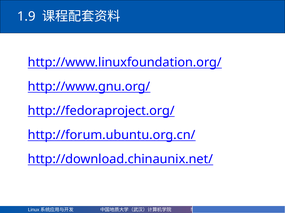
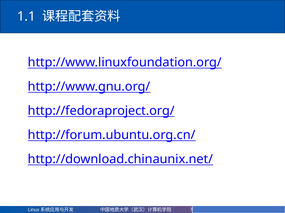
1.9: 1.9 -> 1.1
